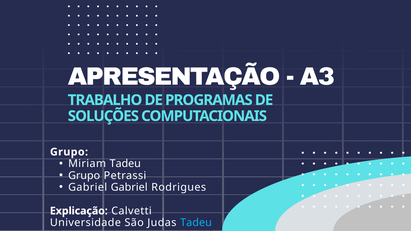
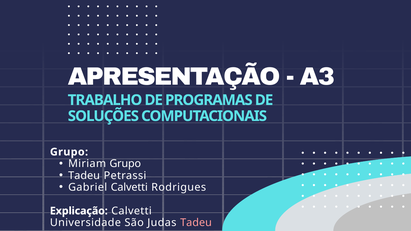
Miriam Tadeu: Tadeu -> Grupo
Grupo at (84, 176): Grupo -> Tadeu
Gabriel Gabriel: Gabriel -> Calvetti
Tadeu at (196, 223) colour: light blue -> pink
